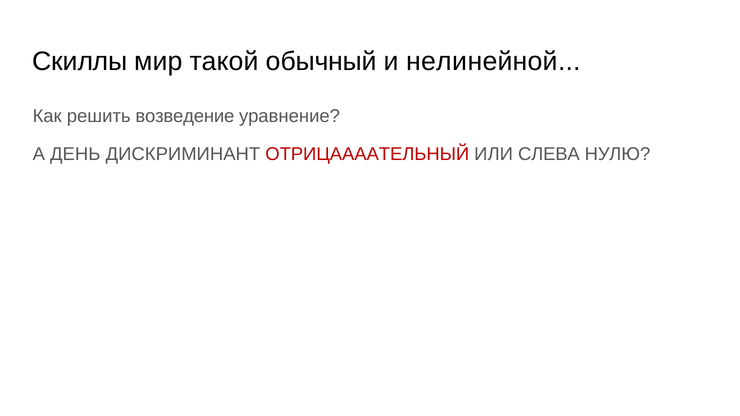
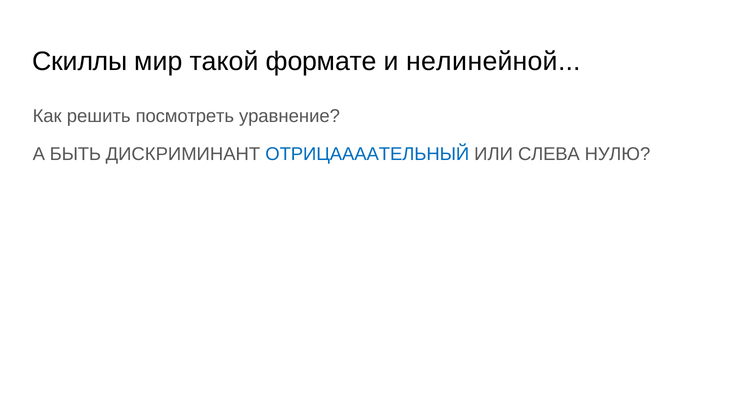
обычный: обычный -> формате
возведение: возведение -> посмотреть
ДЕНЬ: ДЕНЬ -> БЫТЬ
ОТРИЦААААТЕЛЬНЫЙ colour: red -> blue
